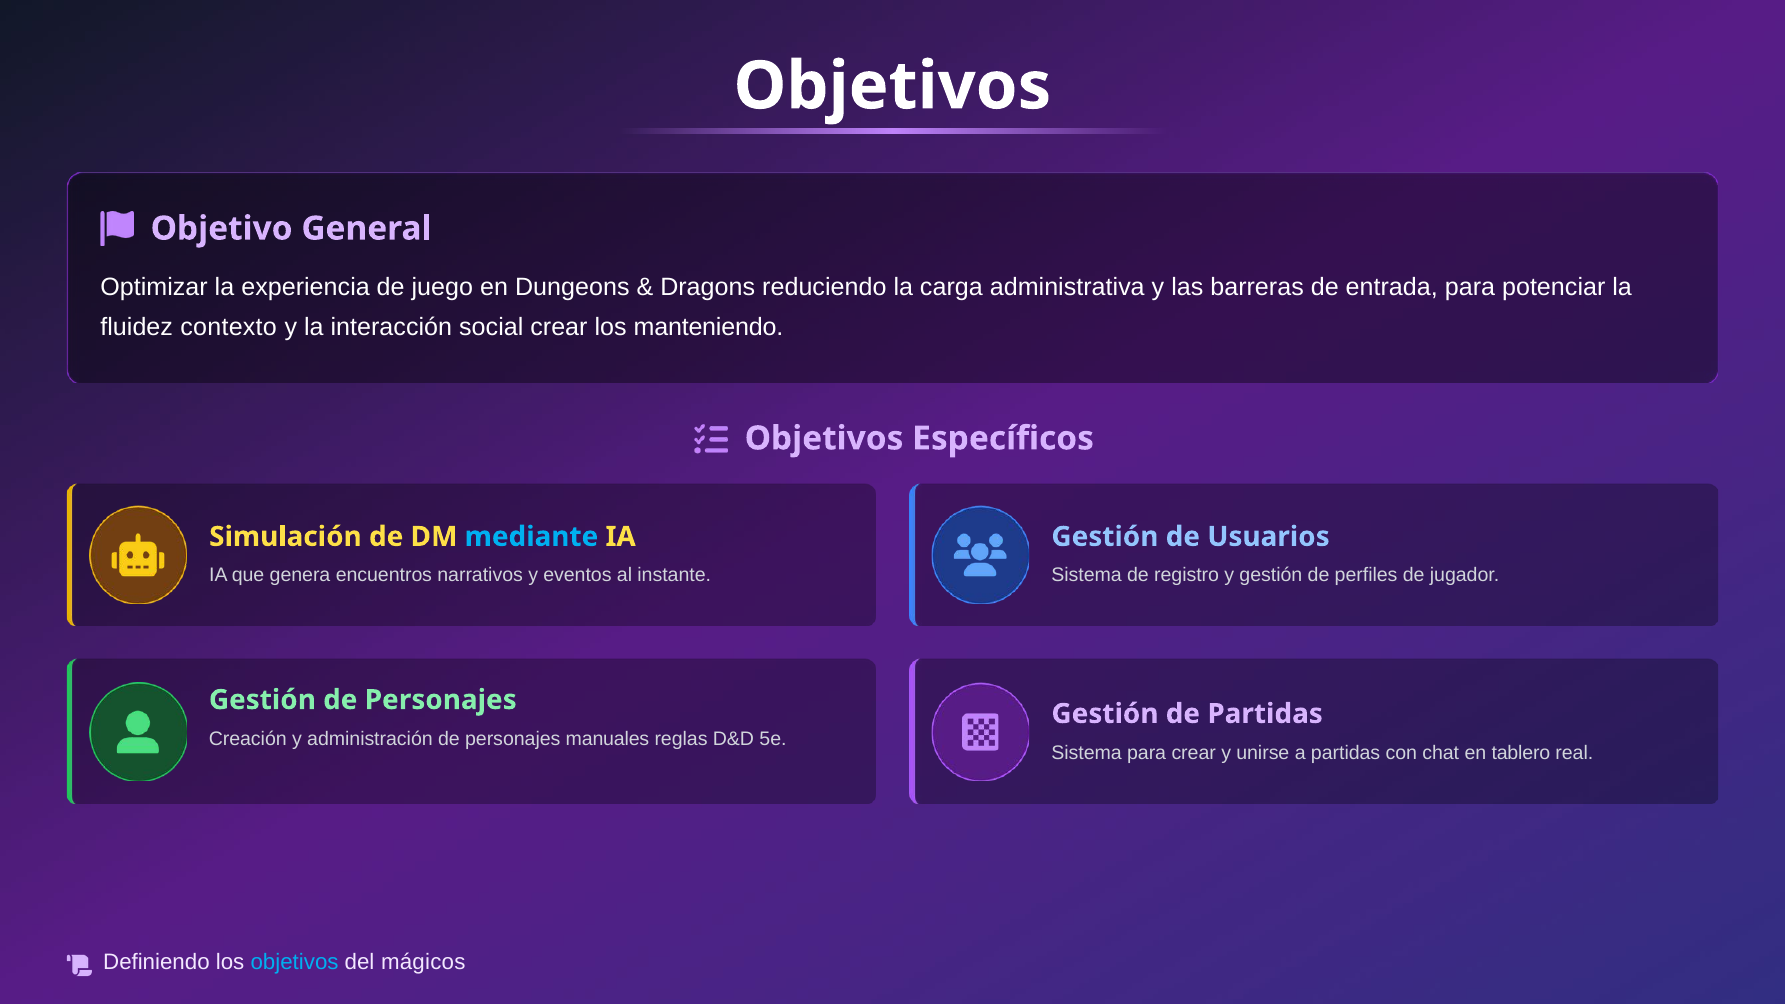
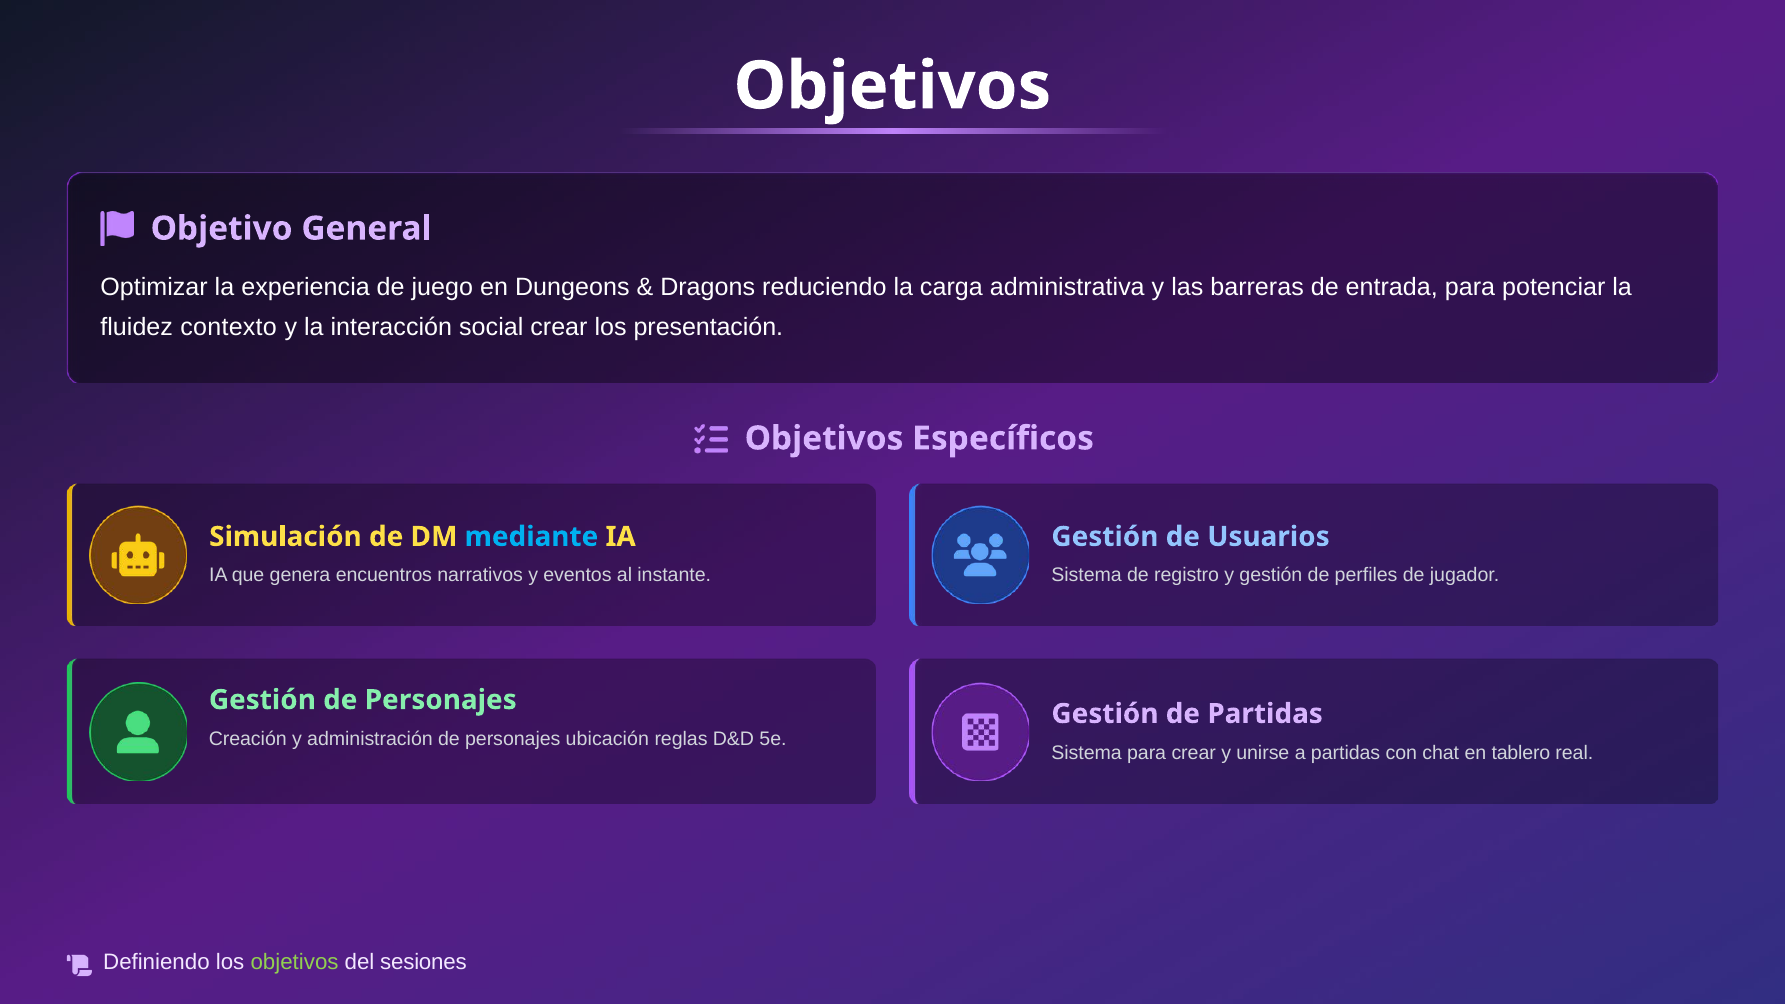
manteniendo: manteniendo -> presentación
manuales: manuales -> ubicación
objetivos at (295, 963) colour: light blue -> light green
mágicos: mágicos -> sesiones
